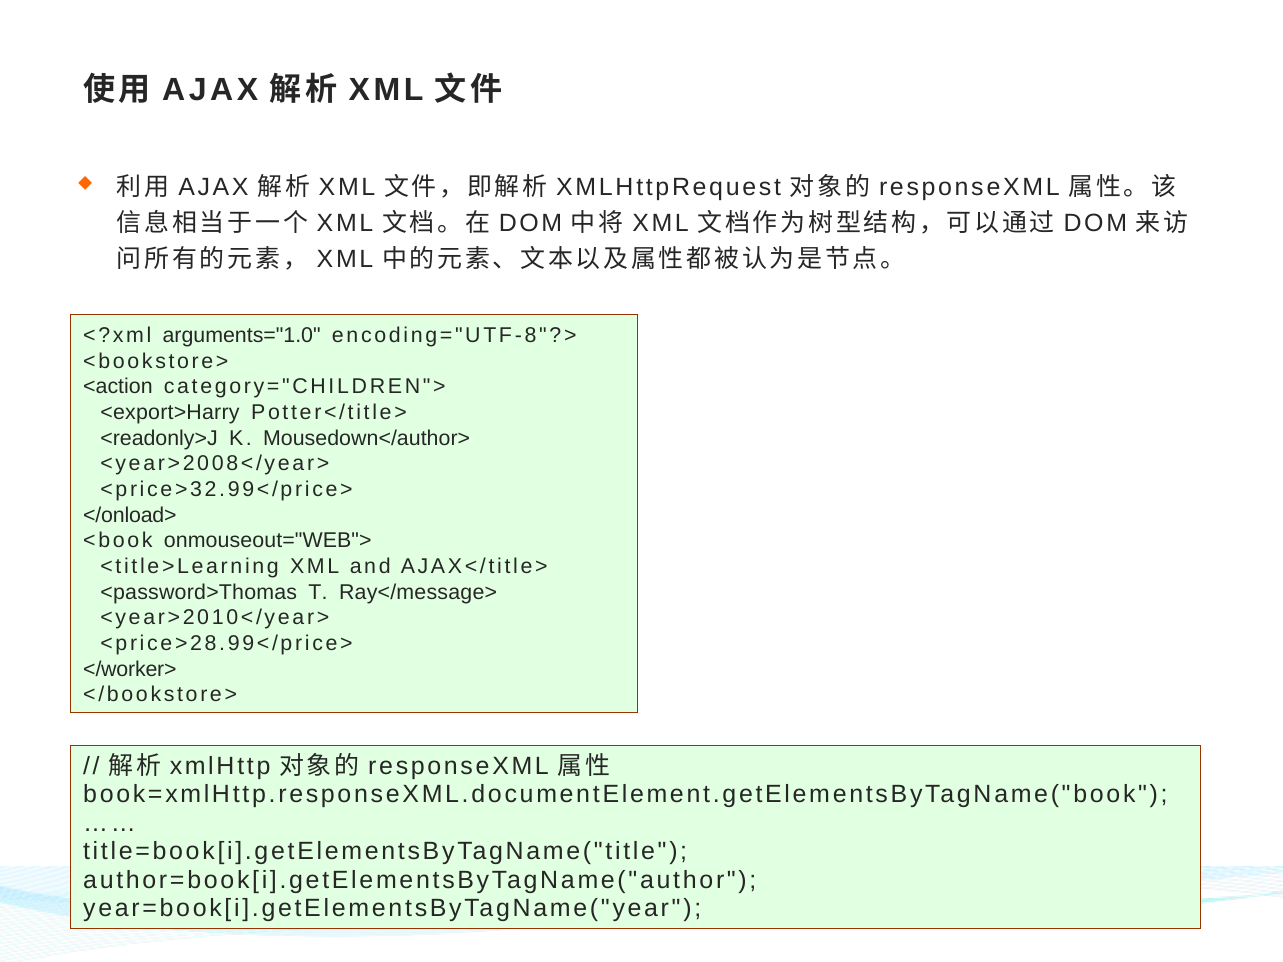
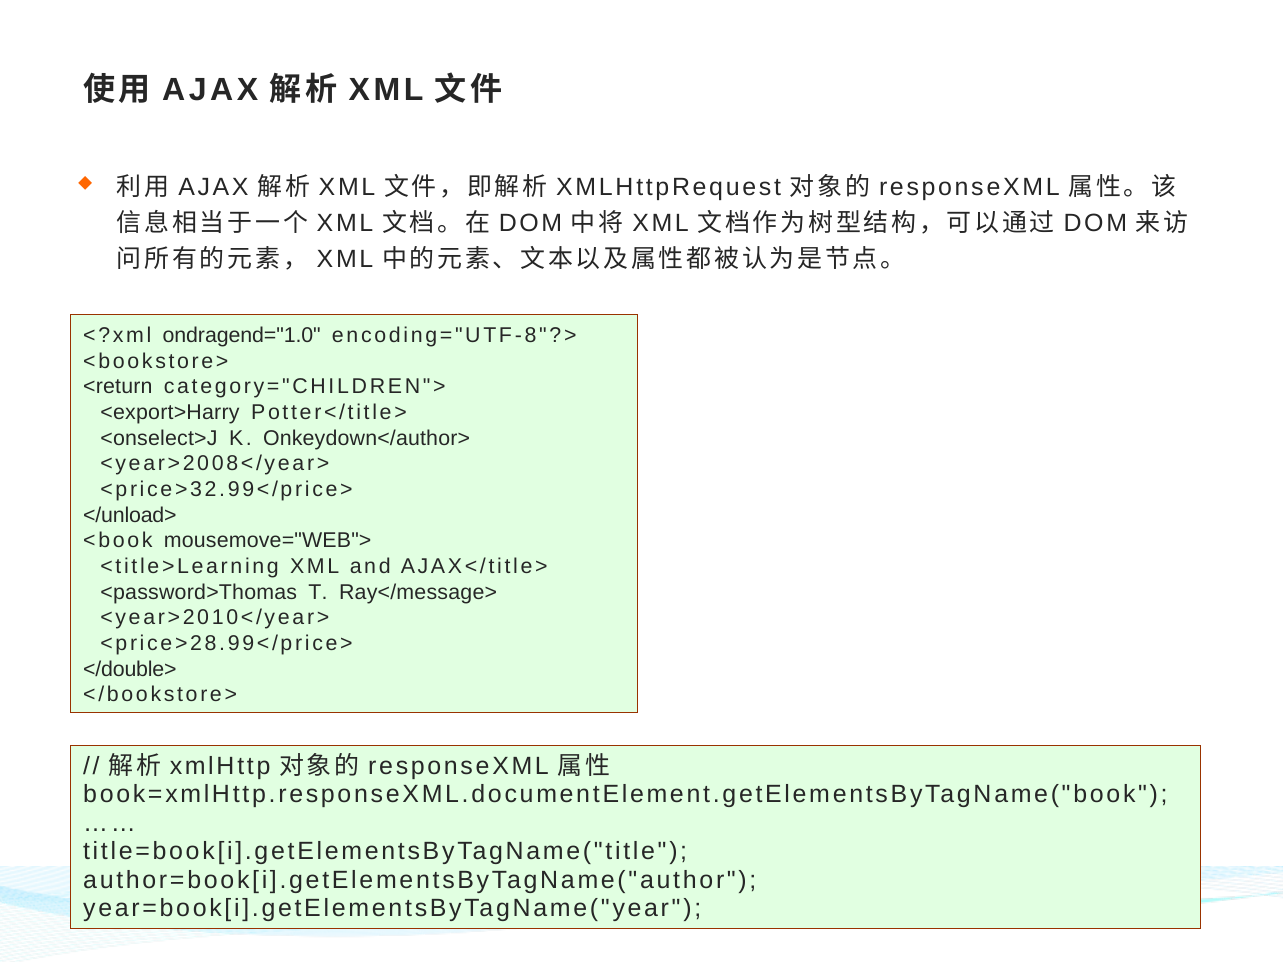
arguments="1.0: arguments="1.0 -> ondragend="1.0
<action: <action -> <return
<readonly>J: <readonly>J -> <onselect>J
Mousedown</author>: Mousedown</author> -> Onkeydown</author>
</onload>: </onload> -> </unload>
onmouseout="WEB">: onmouseout="WEB"> -> mousemove="WEB">
</worker>: </worker> -> </double>
